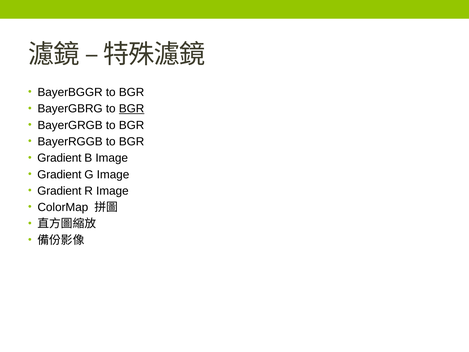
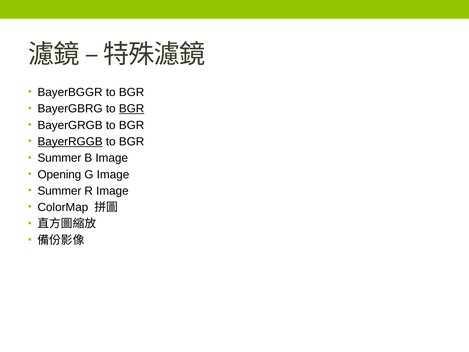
BayerRGGB underline: none -> present
Gradient at (59, 158): Gradient -> Summer
Gradient at (59, 174): Gradient -> Opening
Gradient at (59, 191): Gradient -> Summer
